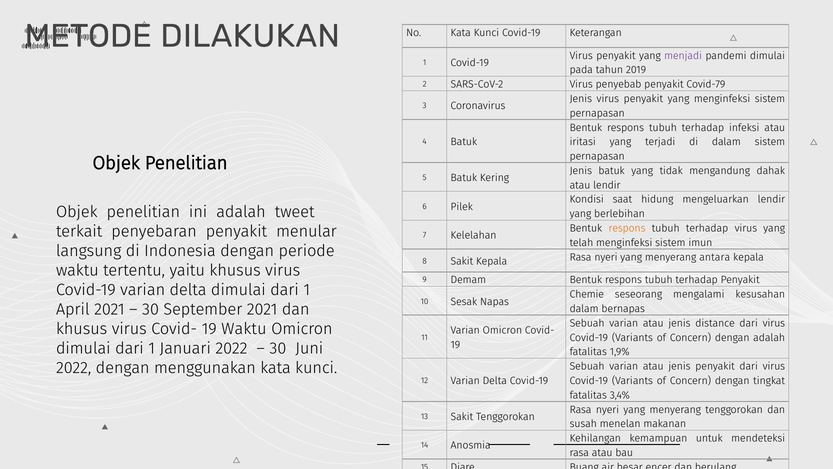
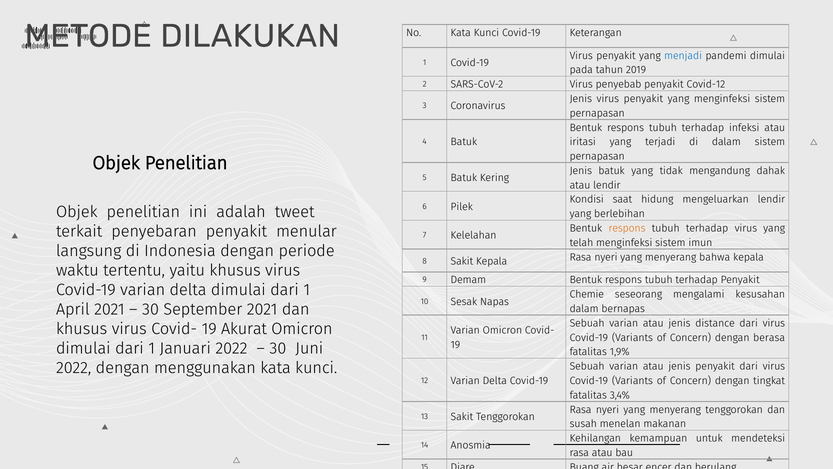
menjadi colour: purple -> blue
Covid-79: Covid-79 -> Covid-12
antara: antara -> bahwa
19 Waktu: Waktu -> Akurat
dengan adalah: adalah -> berasa
